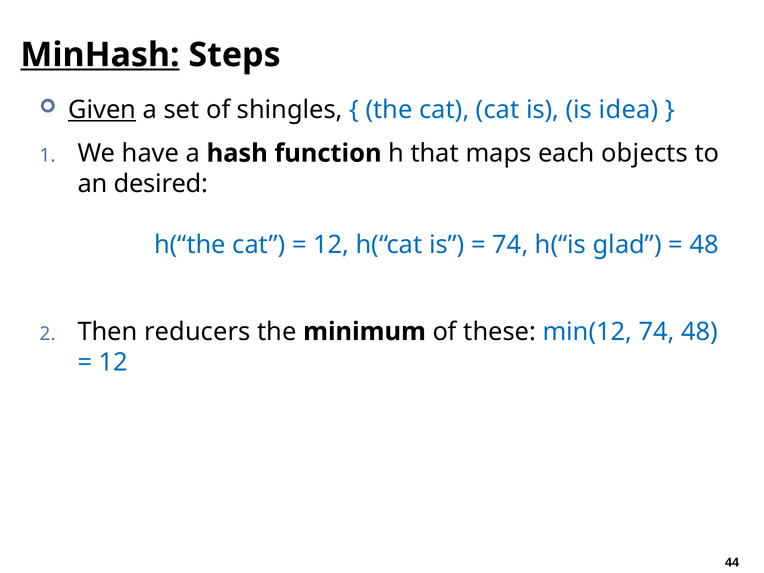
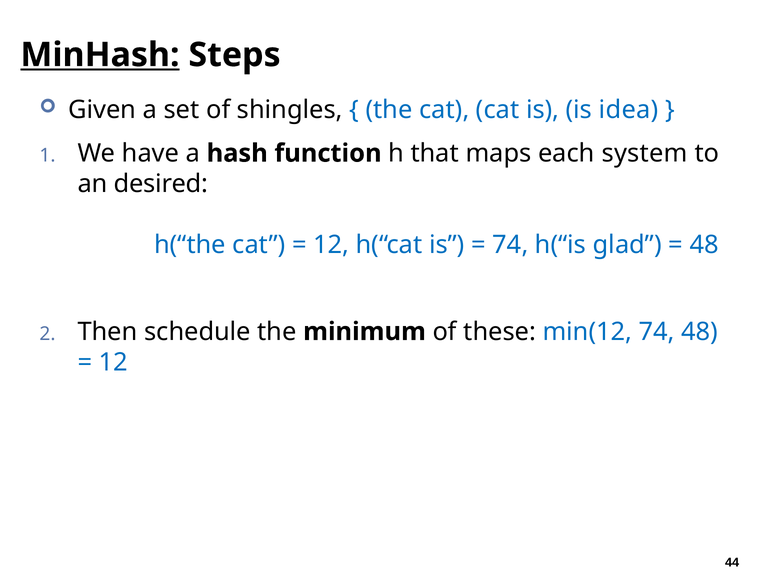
Given underline: present -> none
objects: objects -> system
reducers: reducers -> schedule
